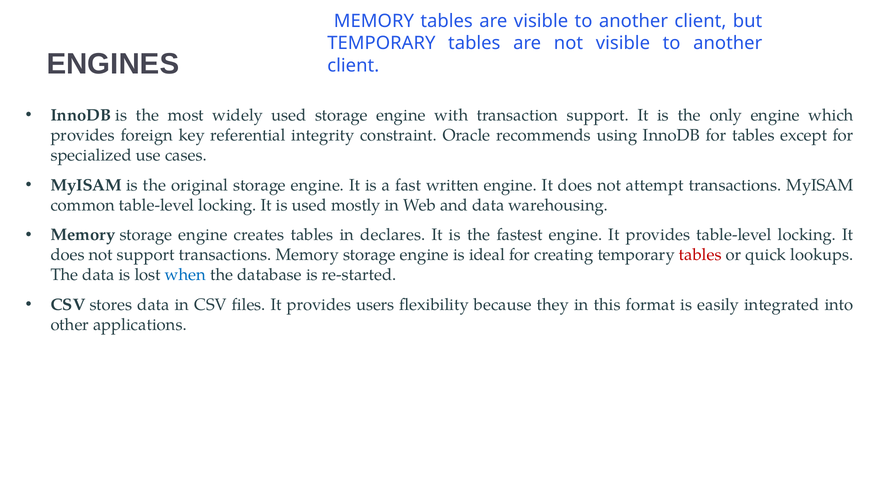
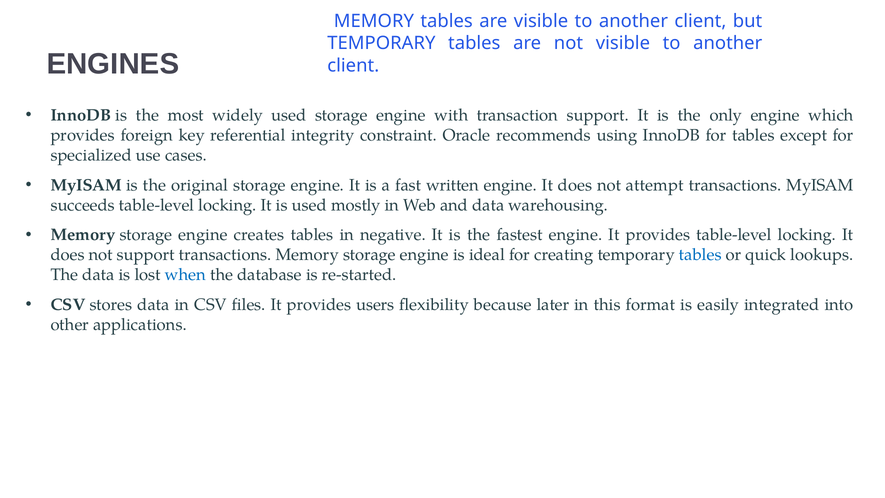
common: common -> succeeds
declares: declares -> negative
tables at (700, 255) colour: red -> blue
they: they -> later
